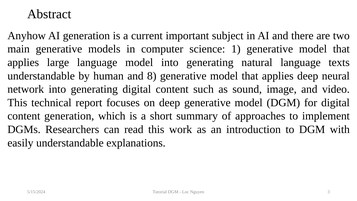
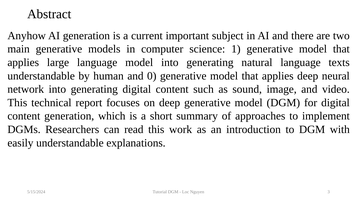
8: 8 -> 0
